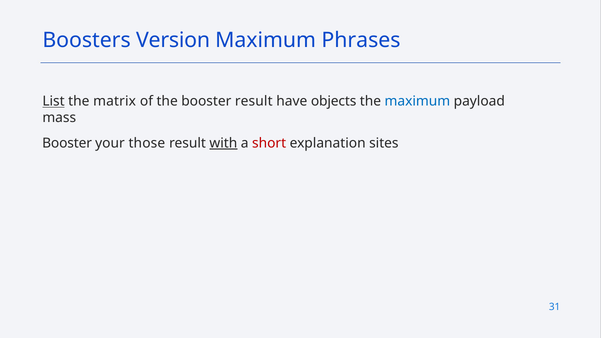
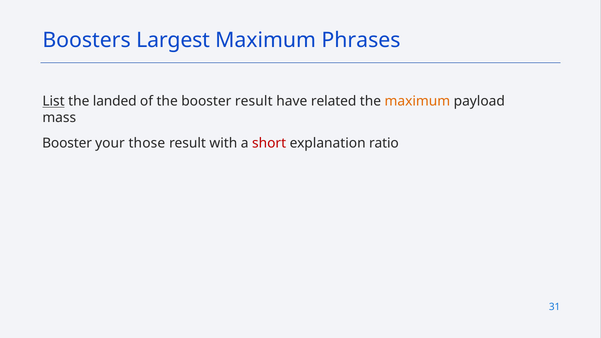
Version: Version -> Largest
matrix: matrix -> landed
objects: objects -> related
maximum at (417, 101) colour: blue -> orange
with underline: present -> none
sites: sites -> ratio
